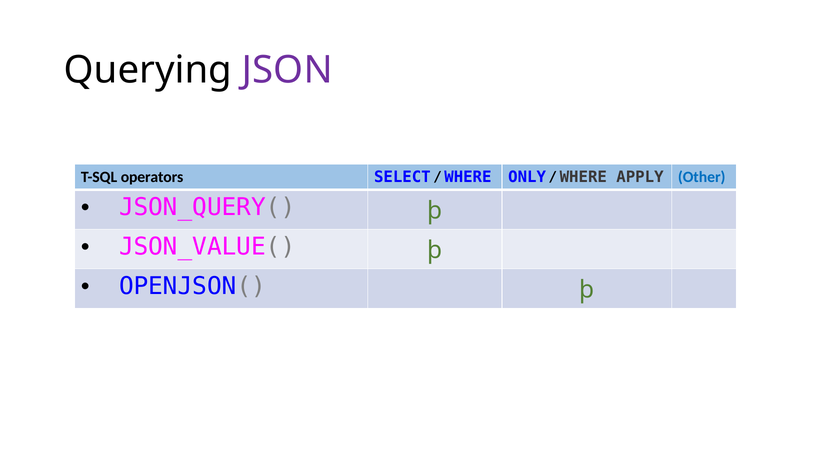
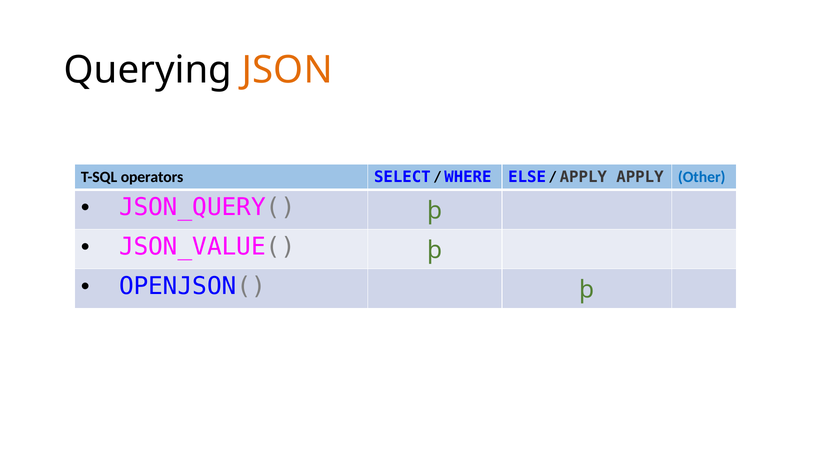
JSON colour: purple -> orange
ONLY: ONLY -> ELSE
WHERE at (583, 177): WHERE -> APPLY
